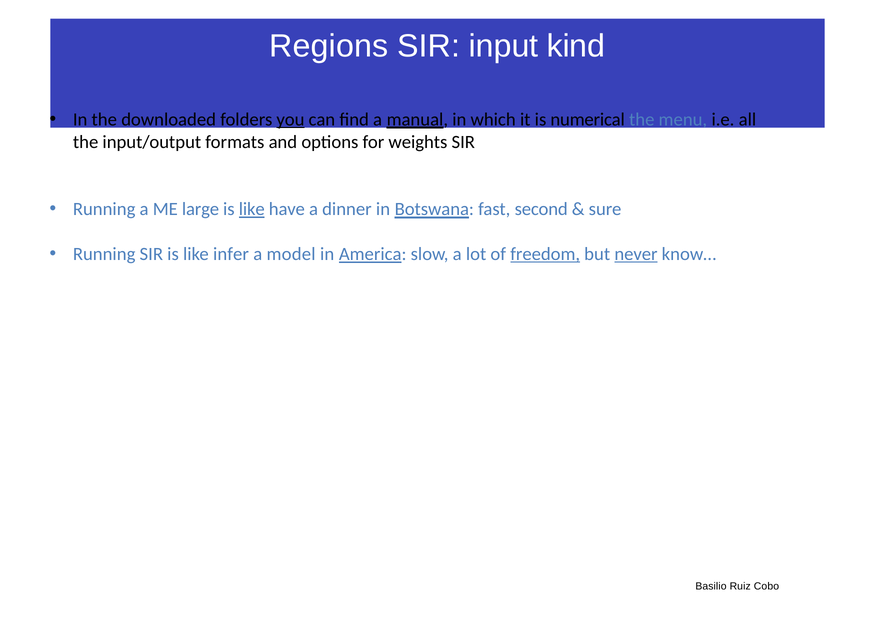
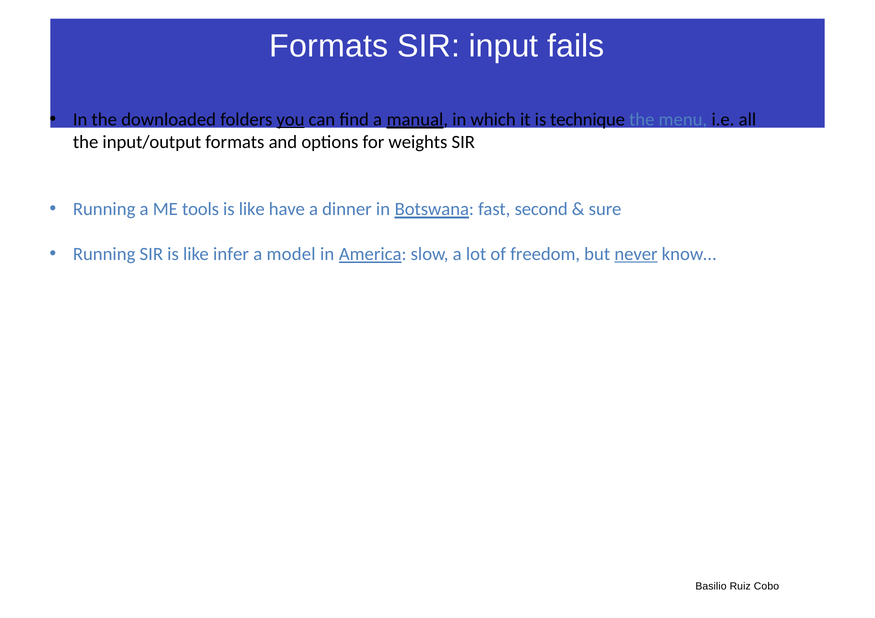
Regions at (329, 46): Regions -> Formats
kind: kind -> fails
numerical: numerical -> technique
large: large -> tools
like at (252, 209) underline: present -> none
freedom underline: present -> none
